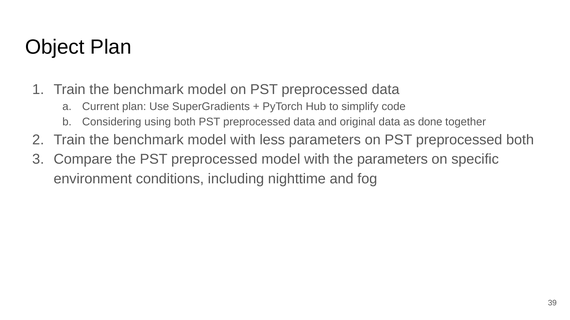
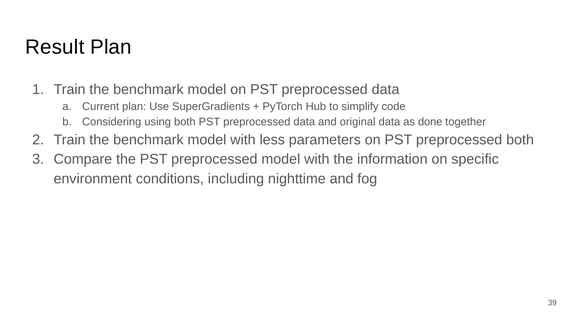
Object: Object -> Result
the parameters: parameters -> information
